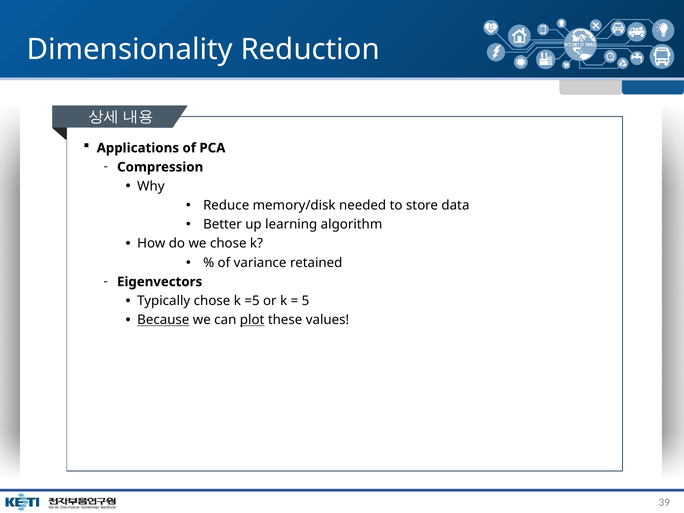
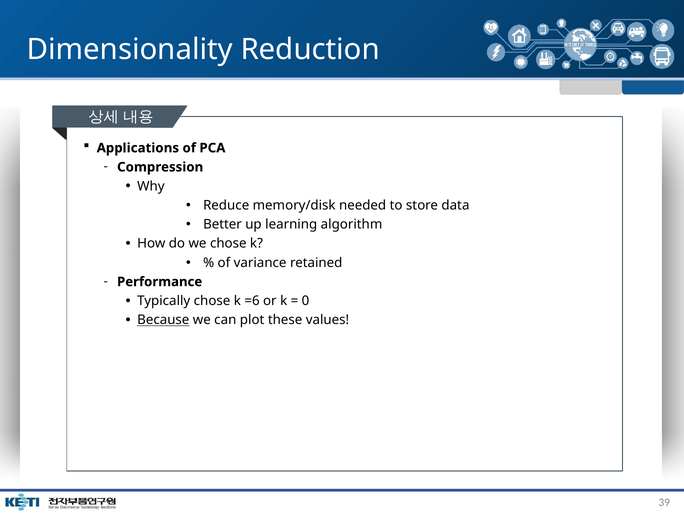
Eigenvectors: Eigenvectors -> Performance
=5: =5 -> =6
5: 5 -> 0
plot underline: present -> none
